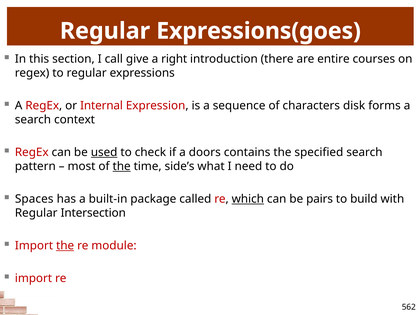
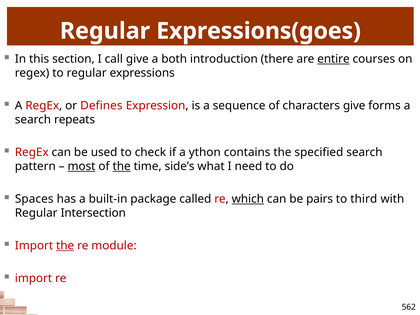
right: right -> both
entire underline: none -> present
Internal: Internal -> Defines
characters disk: disk -> give
context: context -> repeats
used underline: present -> none
doors: doors -> ython
most underline: none -> present
build: build -> third
